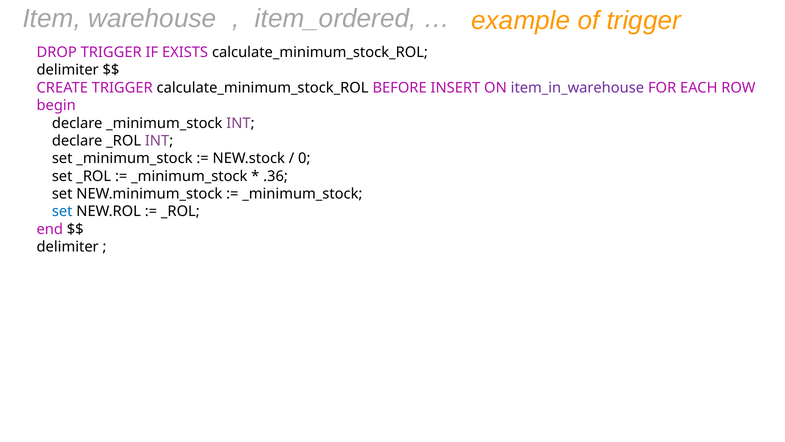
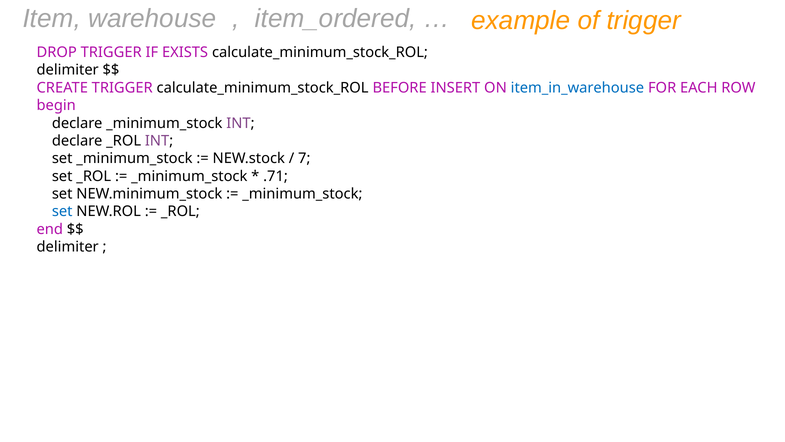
item_in_warehouse colour: purple -> blue
0: 0 -> 7
.36: .36 -> .71
